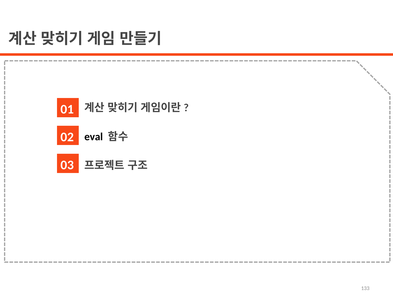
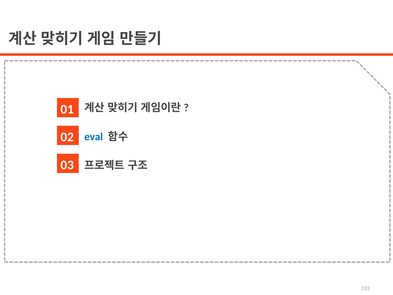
eval colour: black -> blue
